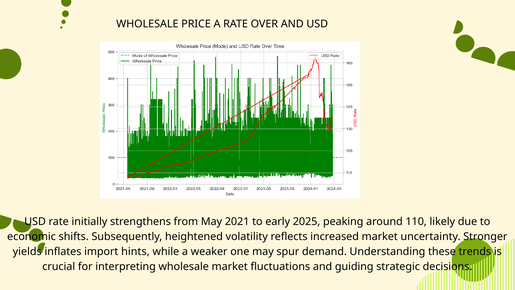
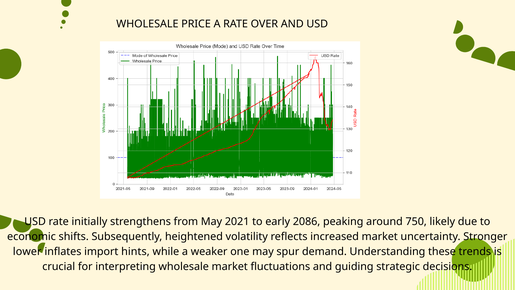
2025: 2025 -> 2086
110: 110 -> 750
yields: yields -> lower
